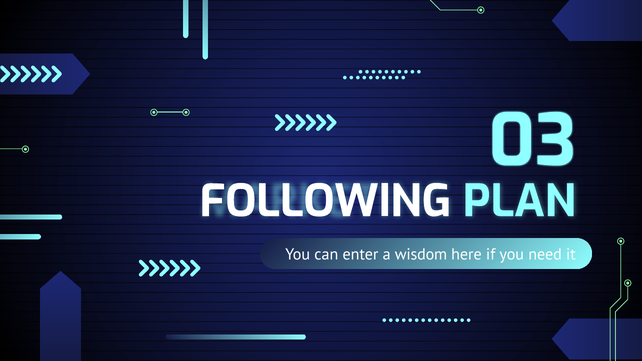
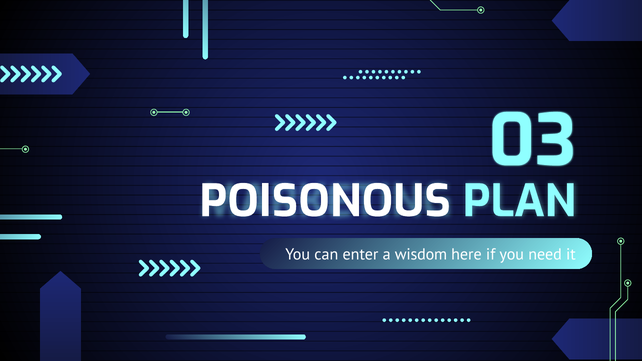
FOLLOWING: FOLLOWING -> POISONOUS
